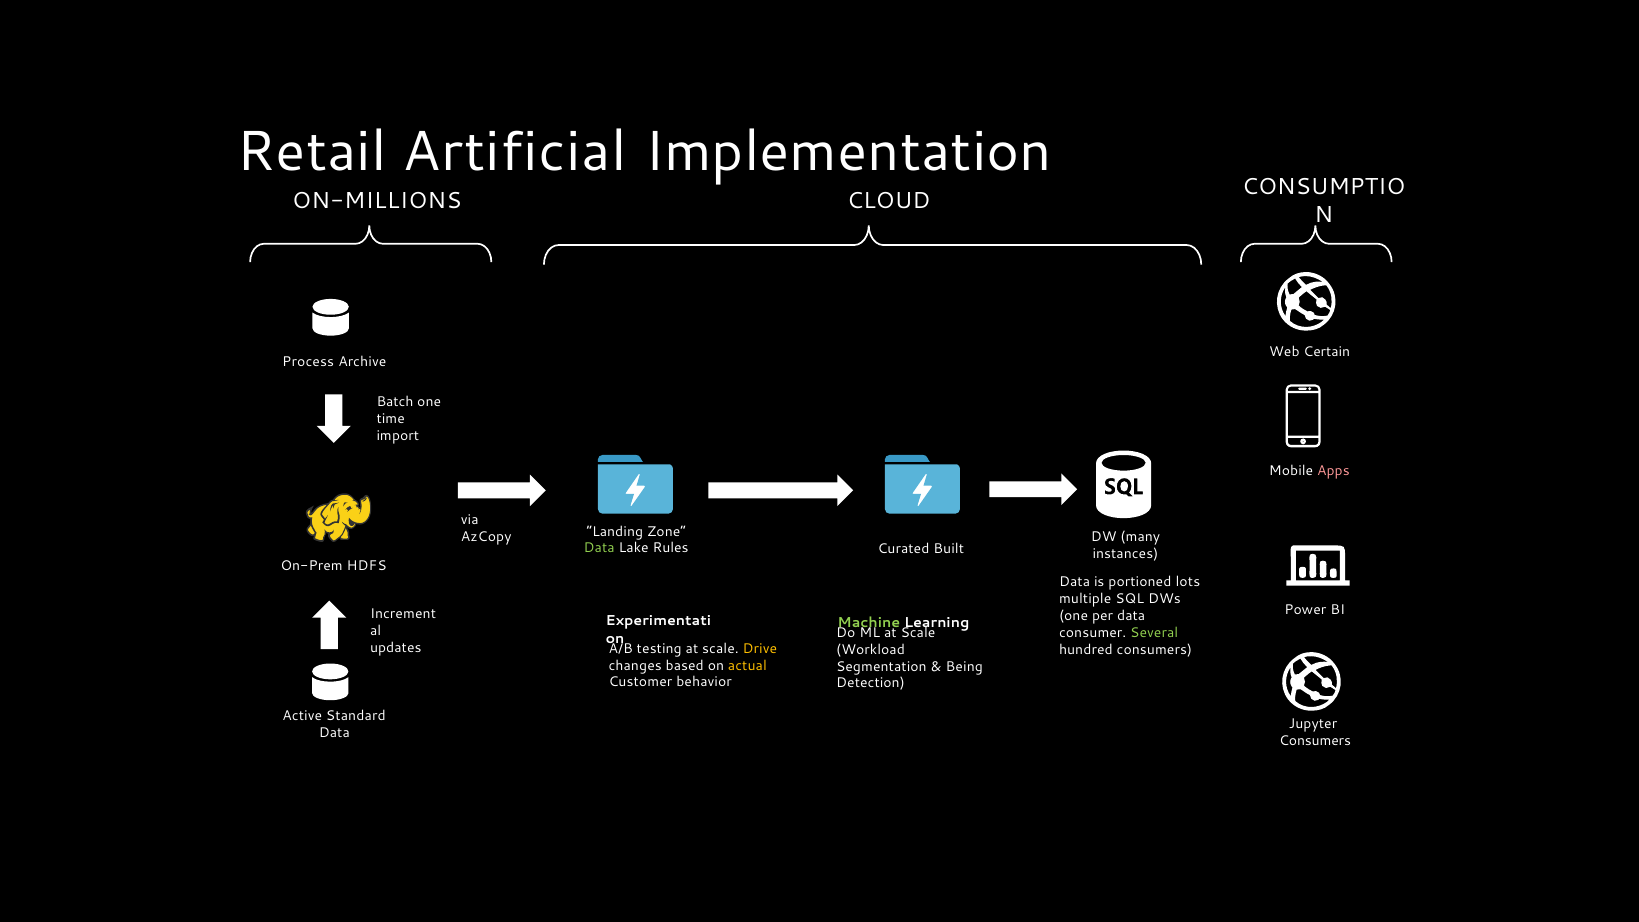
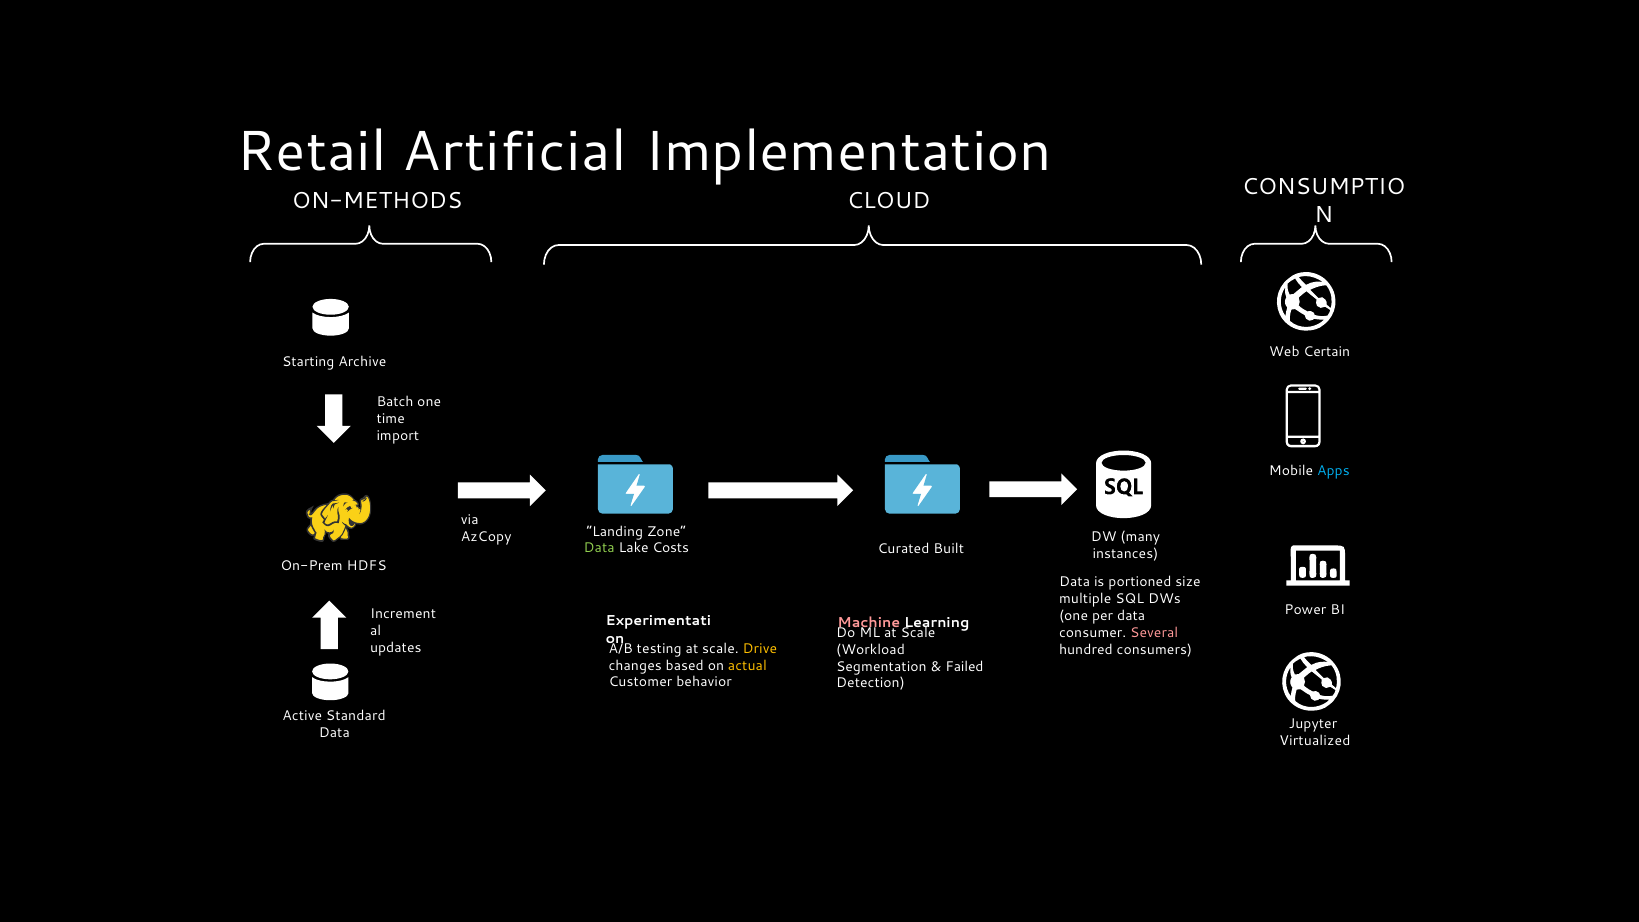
ON-MILLIONS: ON-MILLIONS -> ON-METHODS
Process: Process -> Starting
Apps colour: pink -> light blue
Rules: Rules -> Costs
lots: lots -> size
Machine colour: light green -> pink
Several colour: light green -> pink
Being: Being -> Failed
Consumers at (1315, 741): Consumers -> Virtualized
